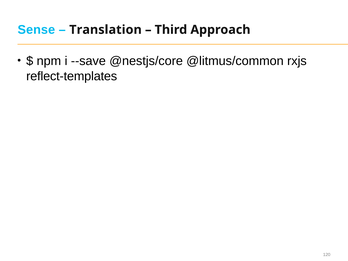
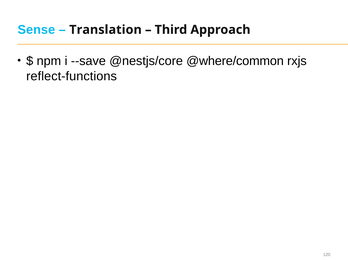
@litmus/common: @litmus/common -> @where/common
reflect-templates: reflect-templates -> reflect-functions
